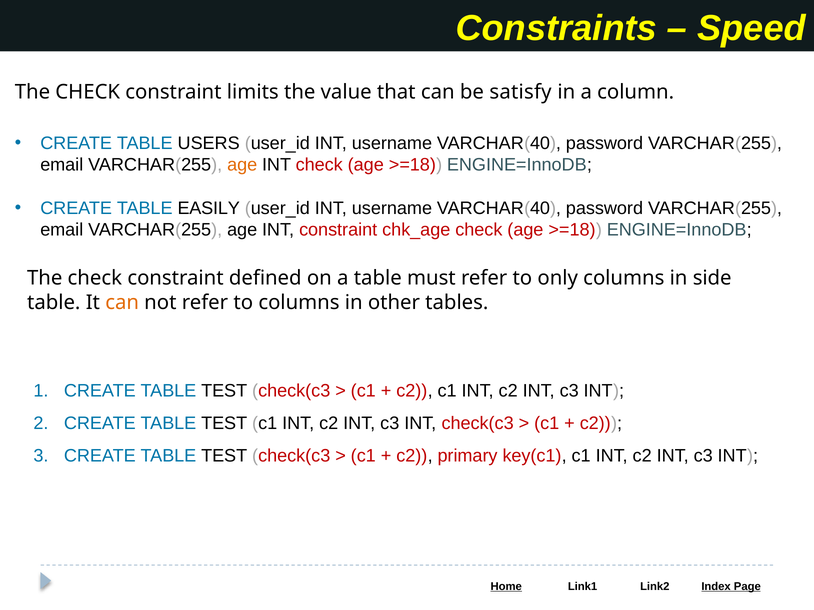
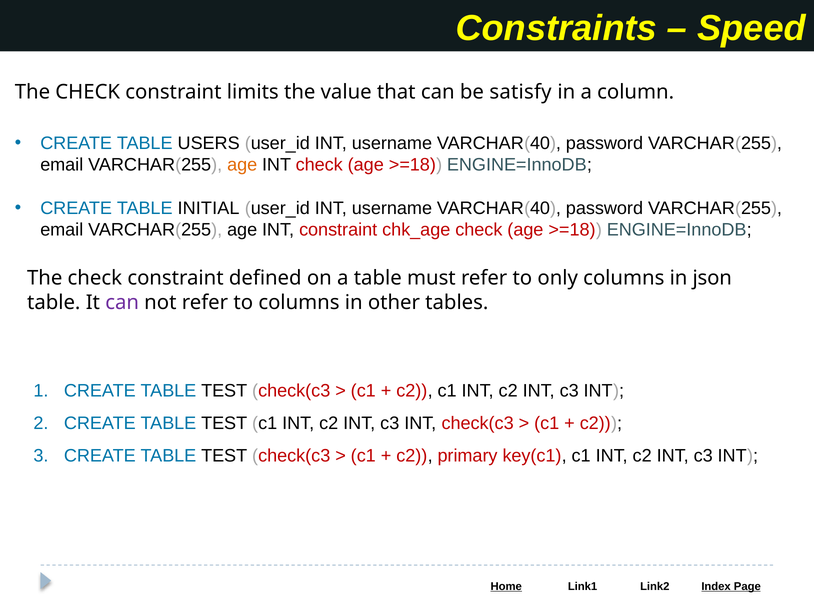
EASILY: EASILY -> INITIAL
side: side -> json
can at (122, 303) colour: orange -> purple
